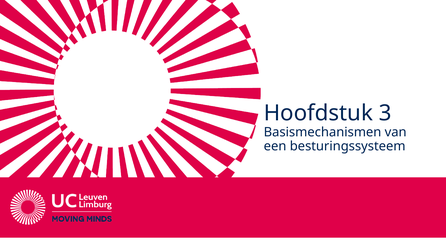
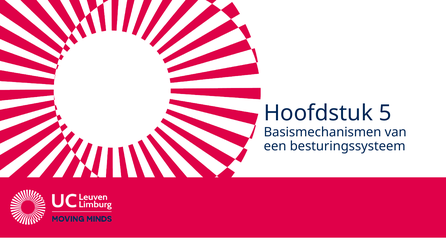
3: 3 -> 5
